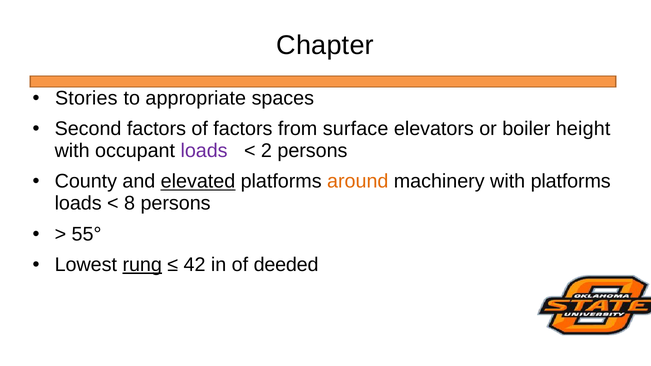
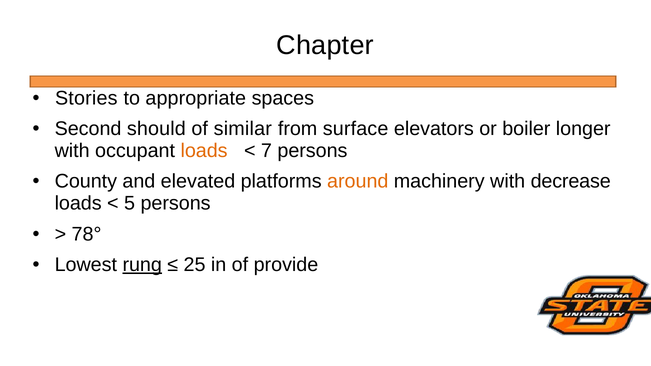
Second factors: factors -> should
of factors: factors -> similar
height: height -> longer
loads at (204, 151) colour: purple -> orange
2: 2 -> 7
elevated underline: present -> none
with platforms: platforms -> decrease
8: 8 -> 5
55°: 55° -> 78°
42: 42 -> 25
deeded: deeded -> provide
